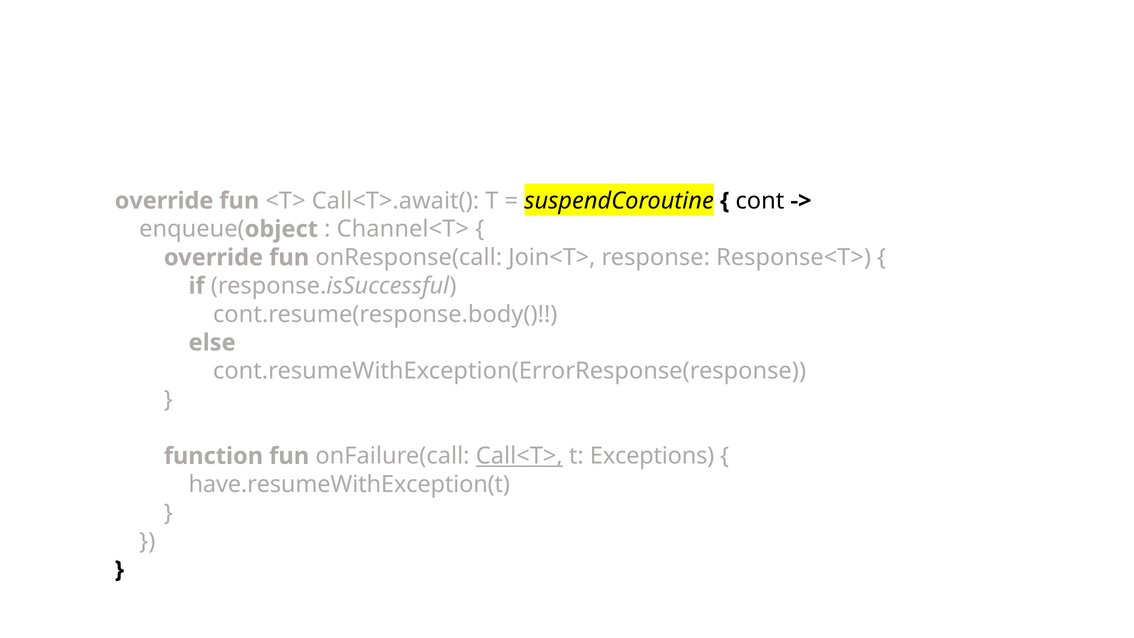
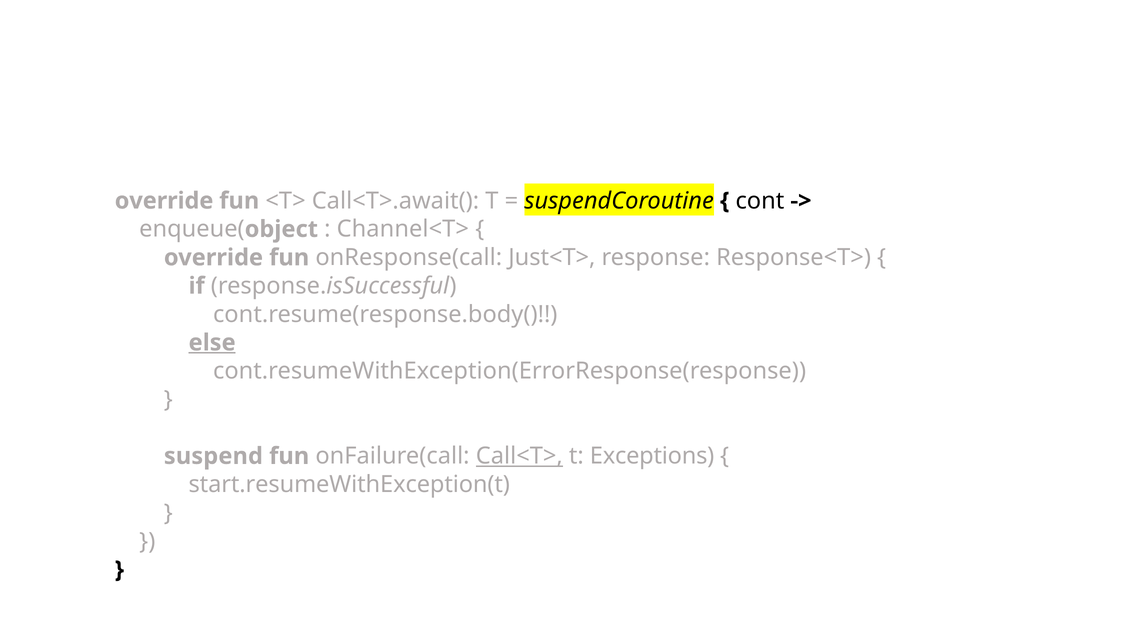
Join<T>: Join<T> -> Just<T>
else underline: none -> present
function: function -> suspend
have.resumeWithException(t: have.resumeWithException(t -> start.resumeWithException(t
